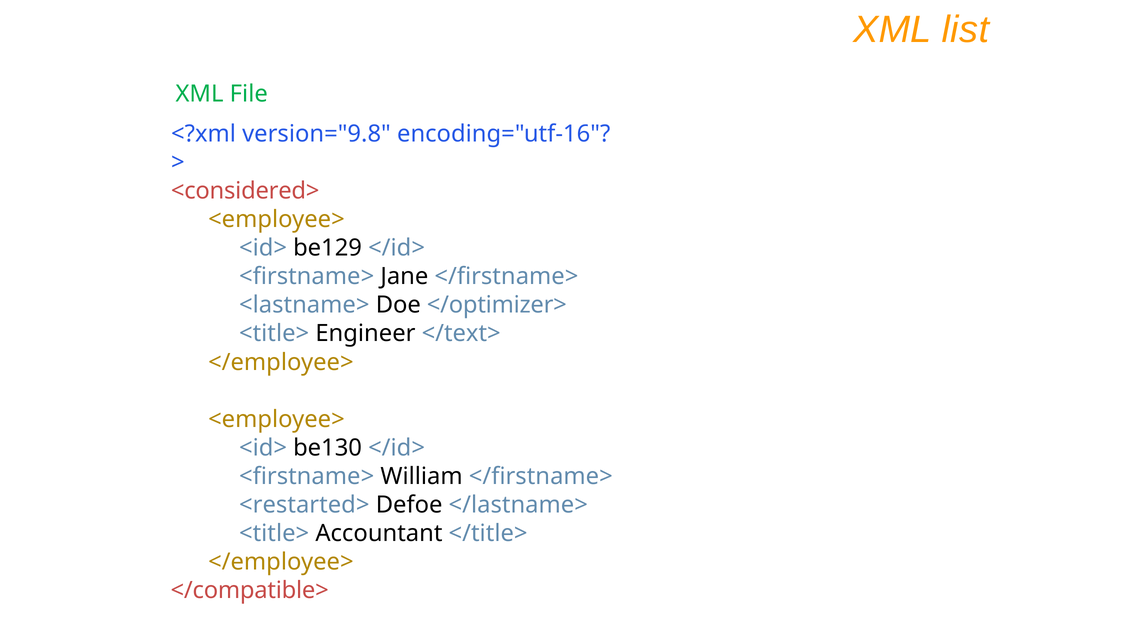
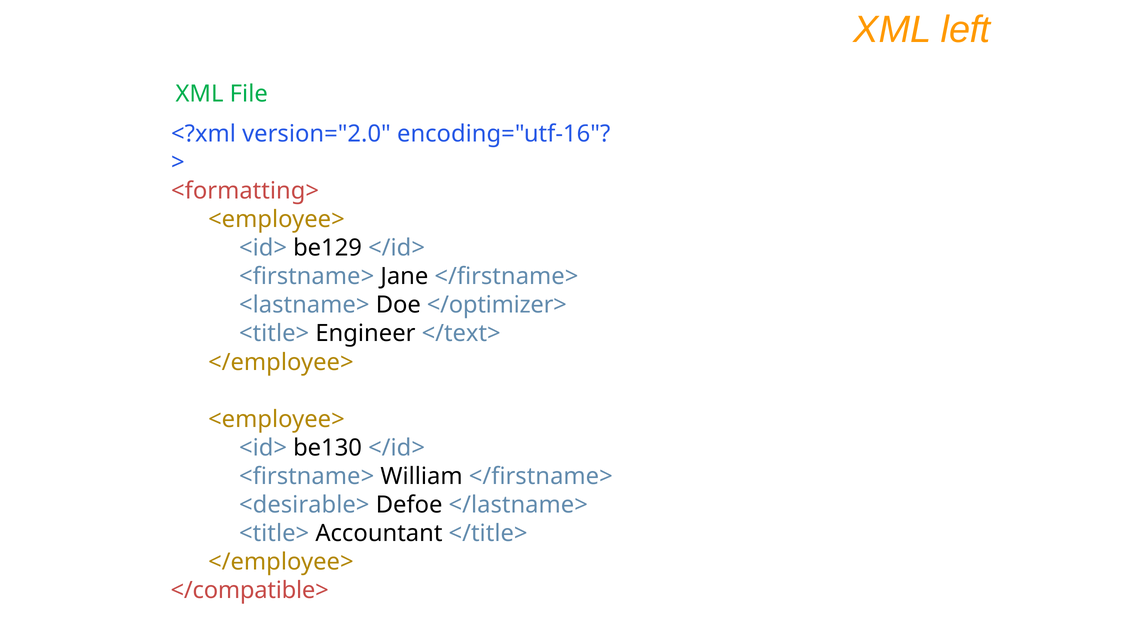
list: list -> left
version="9.8: version="9.8 -> version="2.0
<considered>: <considered> -> <formatting>
<restarted>: <restarted> -> <desirable>
